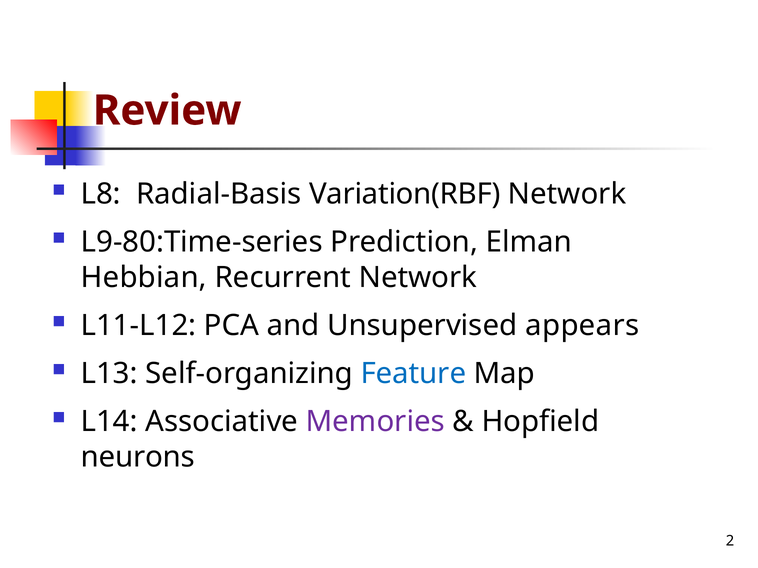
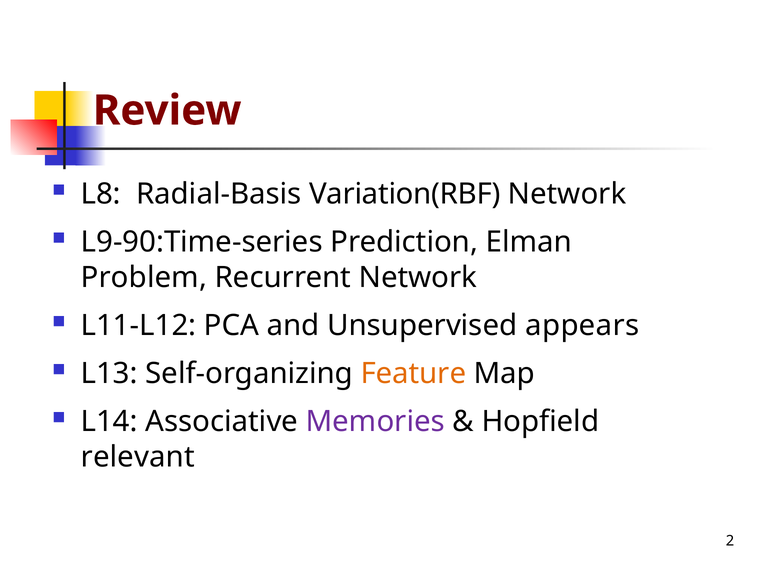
L9-80:Time-series: L9-80:Time-series -> L9-90:Time-series
Hebbian: Hebbian -> Problem
Feature colour: blue -> orange
neurons: neurons -> relevant
